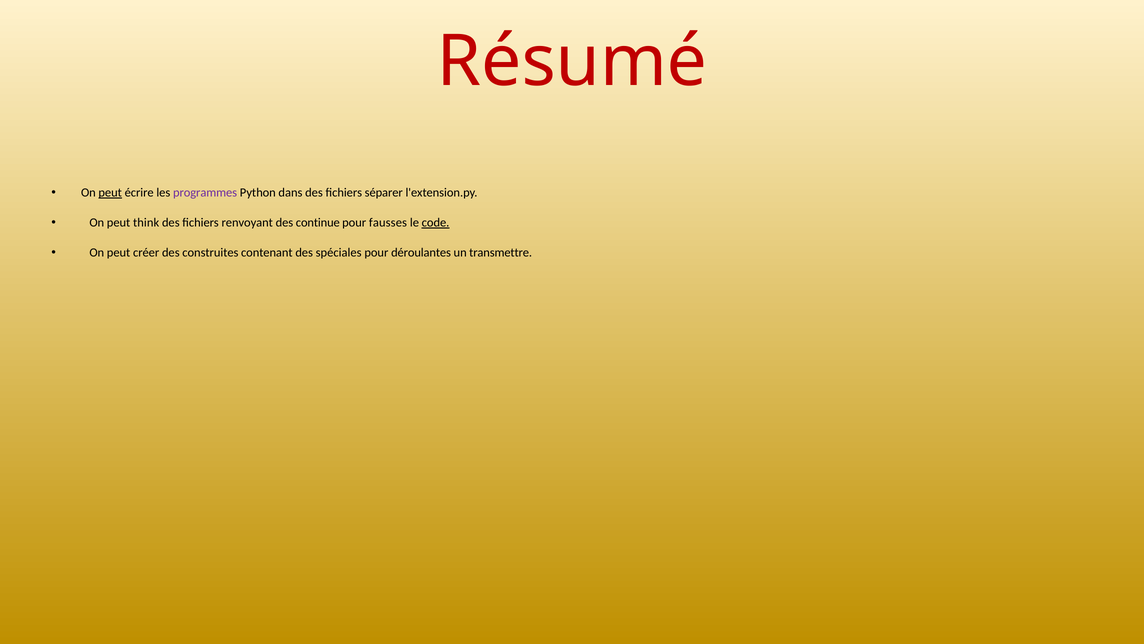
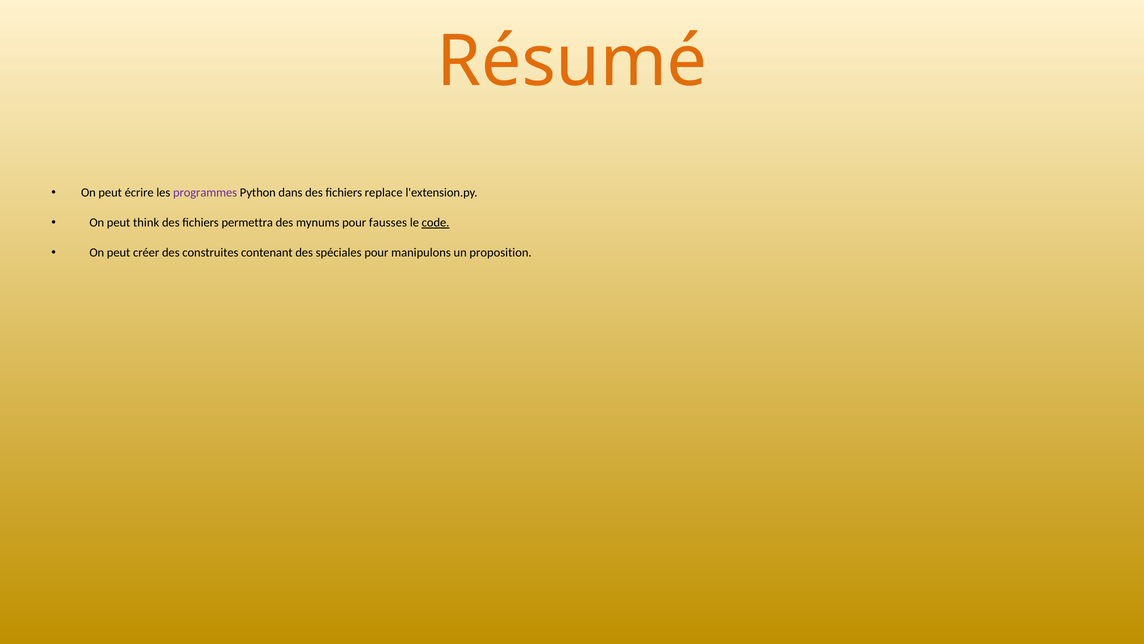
Résumé colour: red -> orange
peut at (110, 192) underline: present -> none
séparer: séparer -> replace
renvoyant: renvoyant -> permettra
continue: continue -> mynums
déroulantes: déroulantes -> manipulons
transmettre: transmettre -> proposition
